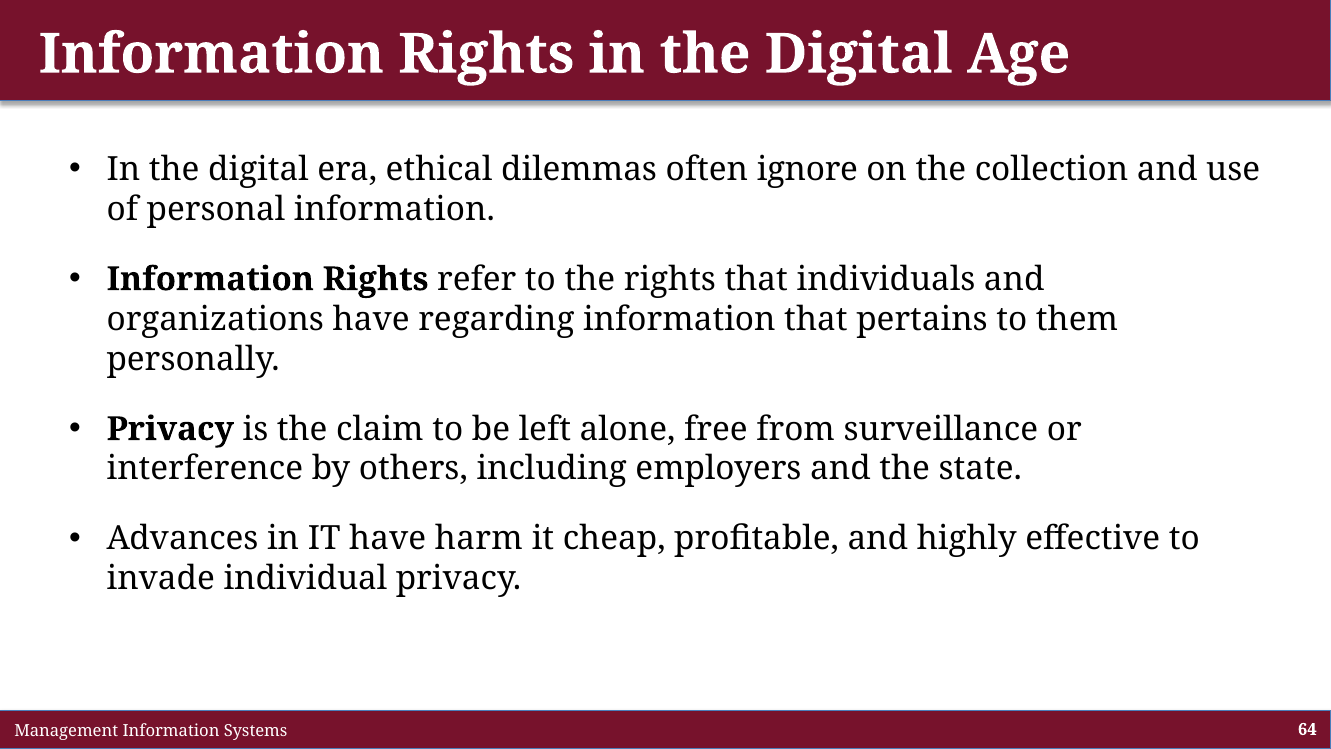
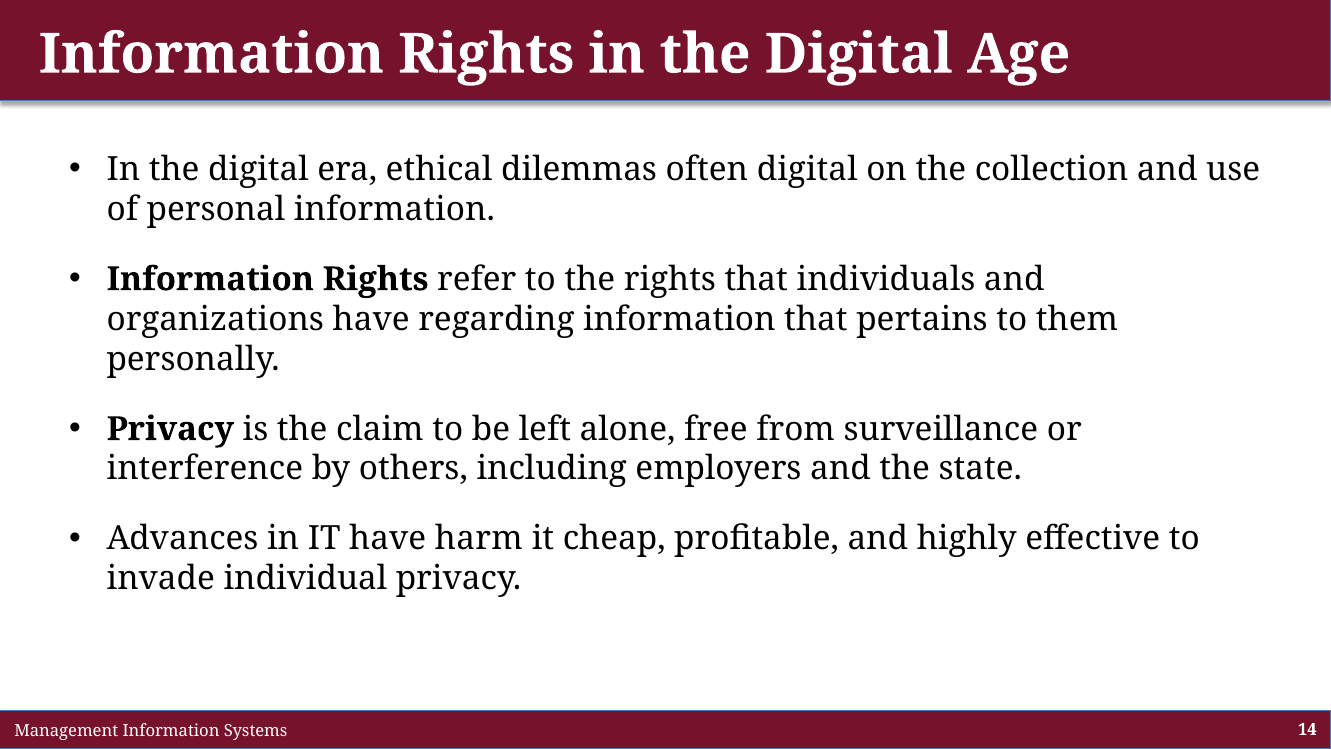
often ignore: ignore -> digital
64: 64 -> 14
